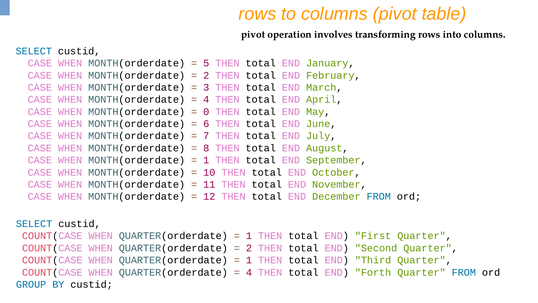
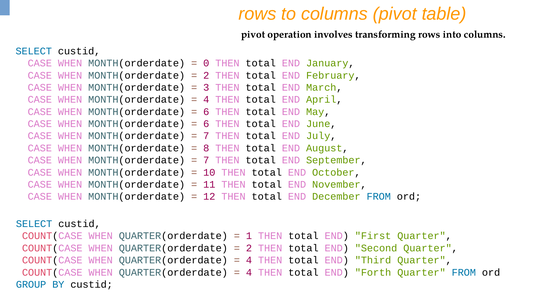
5: 5 -> 0
0 at (206, 112): 0 -> 6
1 at (206, 160): 1 -> 7
1 at (249, 260): 1 -> 4
